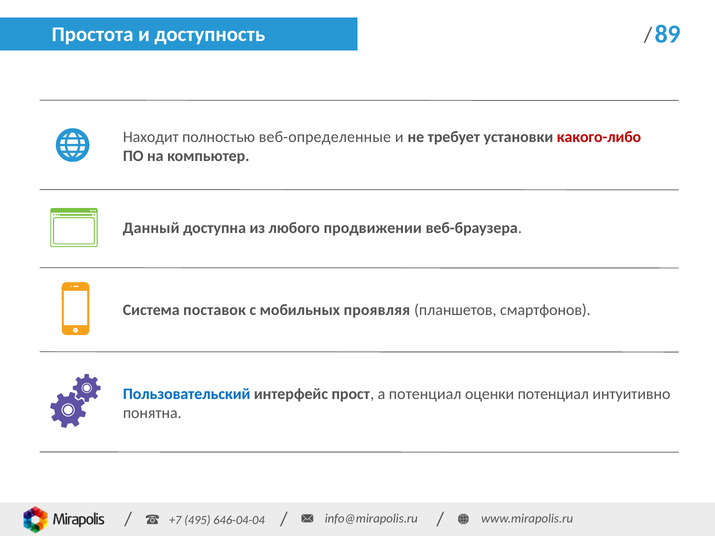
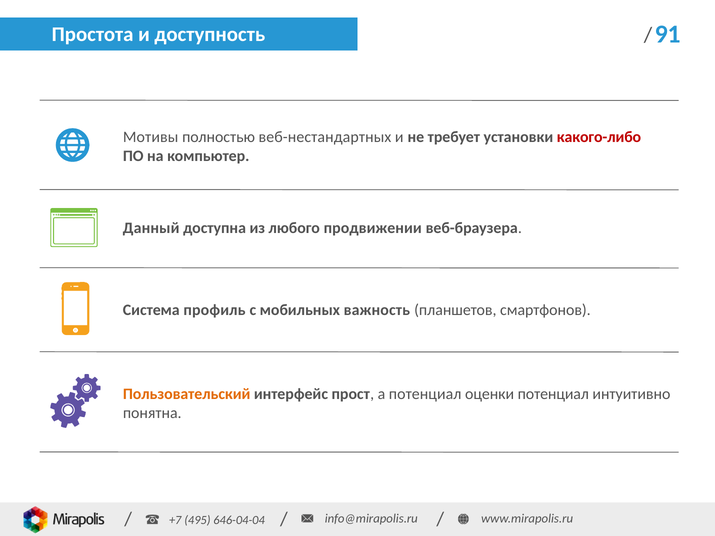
89: 89 -> 91
Находит: Находит -> Мотивы
веб-определенные: веб-определенные -> веб-нестандартных
поставок: поставок -> профиль
проявляя: проявляя -> важность
Пользовательский colour: blue -> orange
